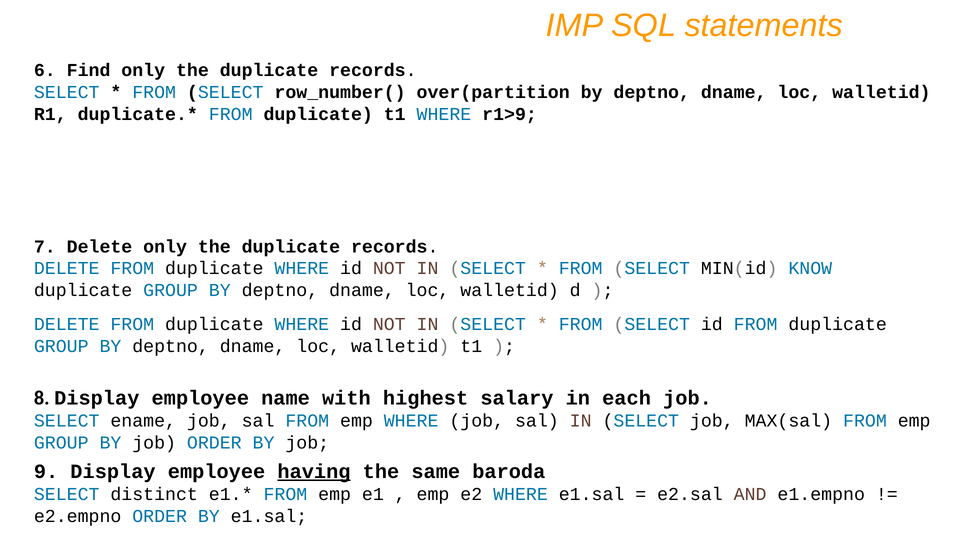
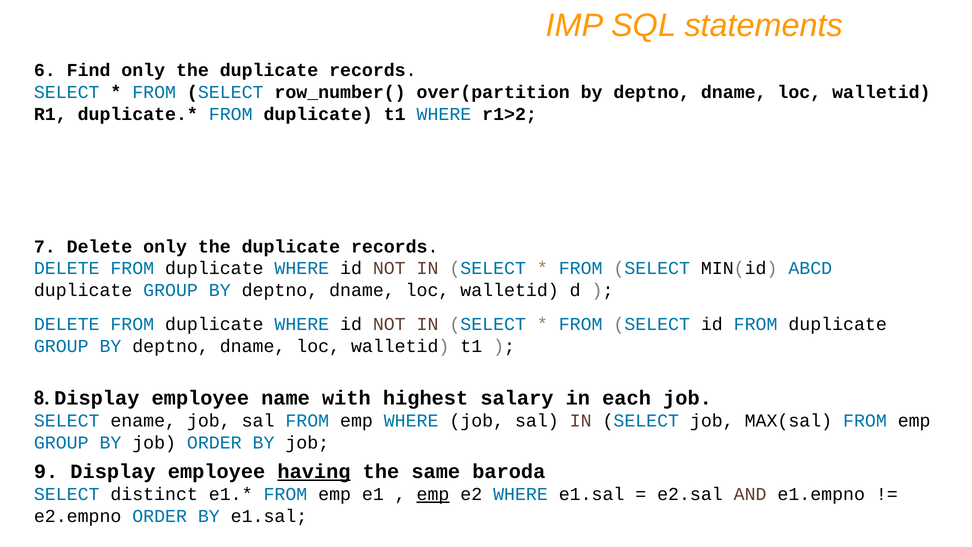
r1>9: r1>9 -> r1>2
KNOW: KNOW -> ABCD
emp at (433, 494) underline: none -> present
